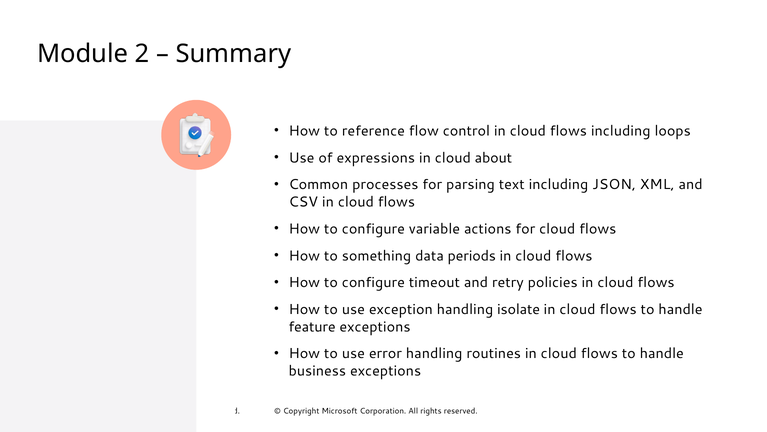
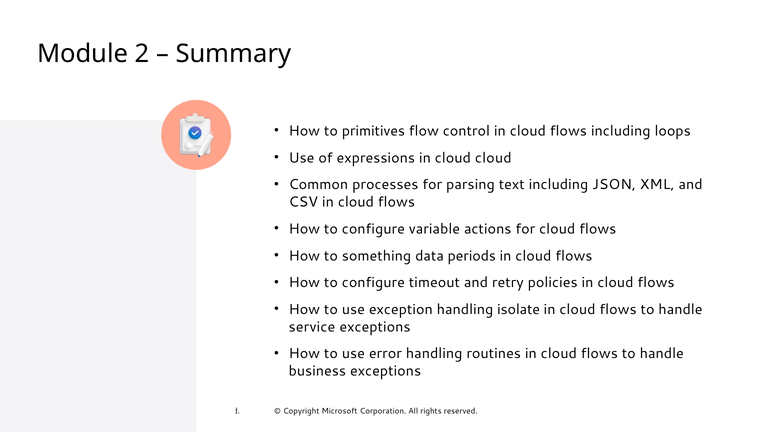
reference: reference -> primitives
cloud about: about -> cloud
feature: feature -> service
